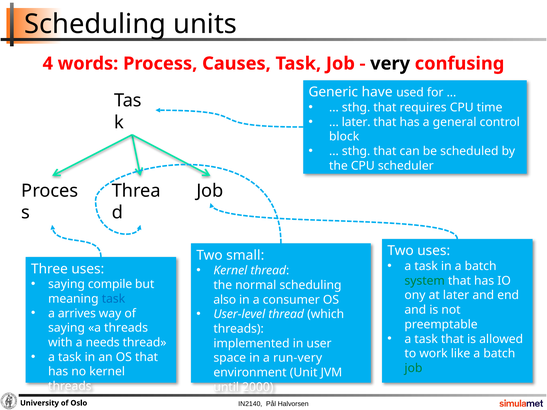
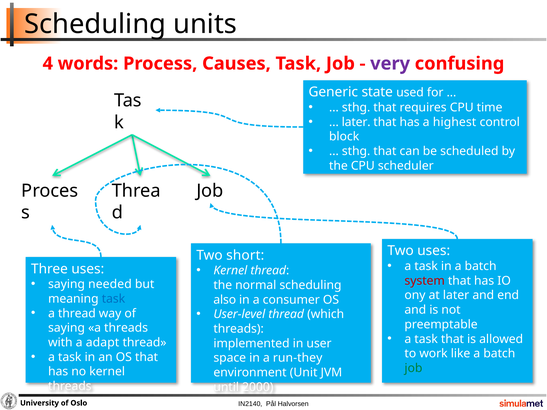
very colour: black -> purple
have: have -> state
general: general -> highest
small: small -> short
system colour: green -> red
compile: compile -> needed
a arrives: arrives -> thread
needs: needs -> adapt
run-very: run-very -> run-they
